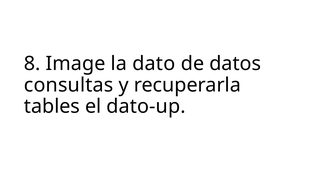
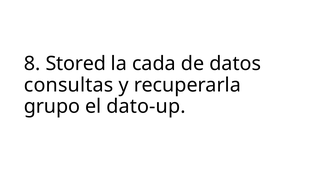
Image: Image -> Stored
dato: dato -> cada
tables: tables -> grupo
